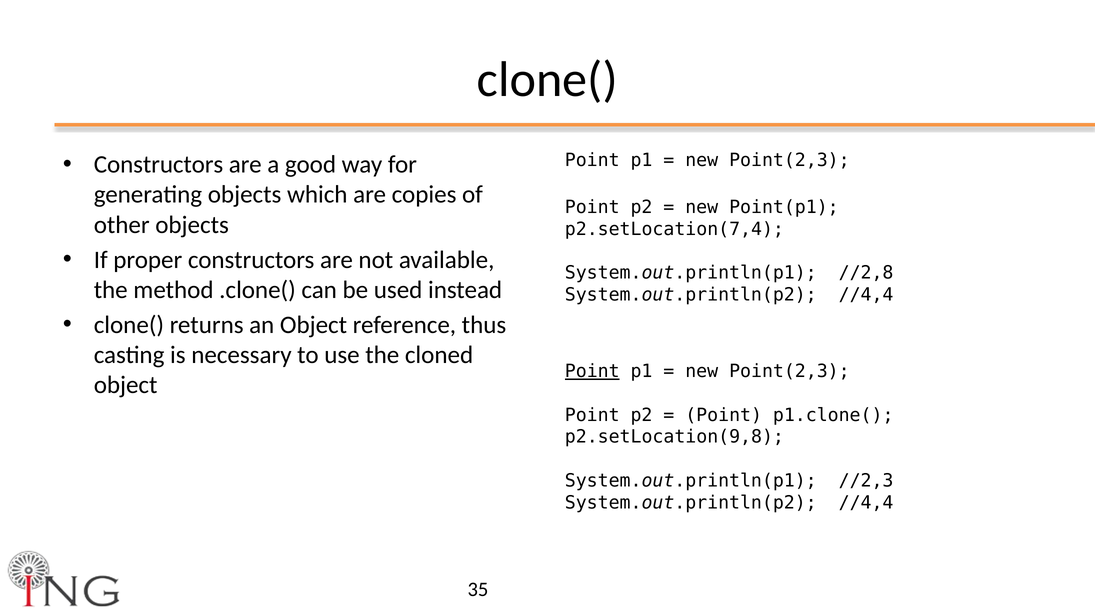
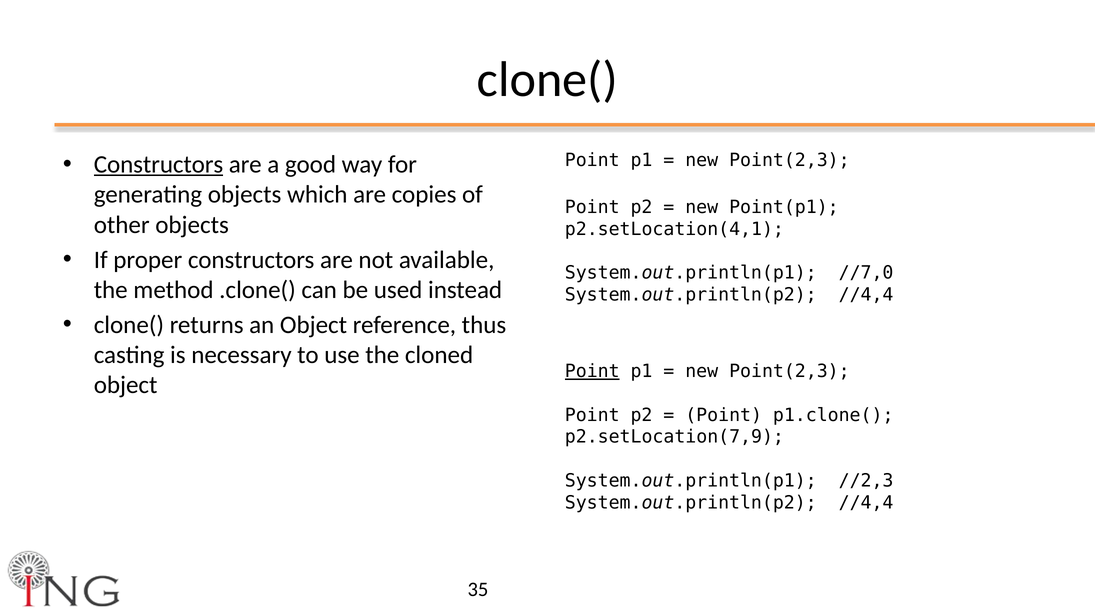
Constructors at (159, 165) underline: none -> present
p2.setLocation(7,4: p2.setLocation(7,4 -> p2.setLocation(4,1
//2,8: //2,8 -> //7,0
p2.setLocation(9,8: p2.setLocation(9,8 -> p2.setLocation(7,9
